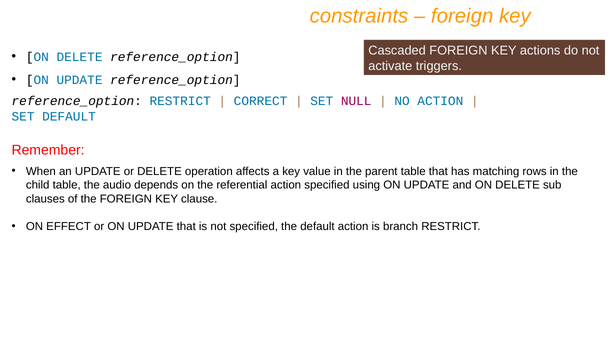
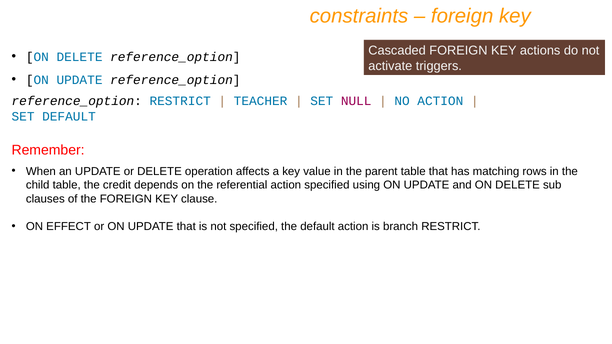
CORRECT: CORRECT -> TEACHER
audio: audio -> credit
